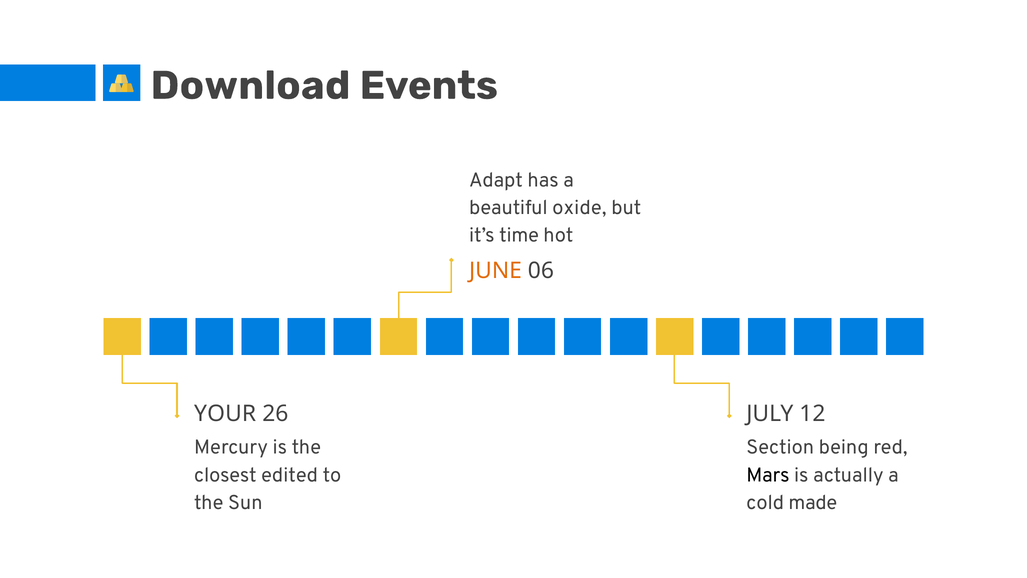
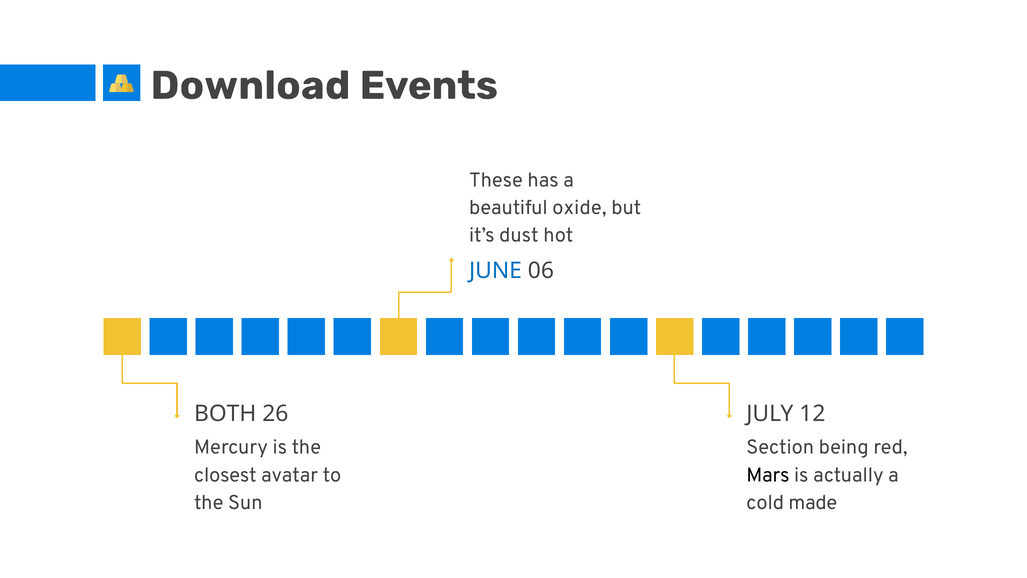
Adapt: Adapt -> These
time: time -> dust
JUNE colour: orange -> blue
YOUR: YOUR -> BOTH
edited: edited -> avatar
